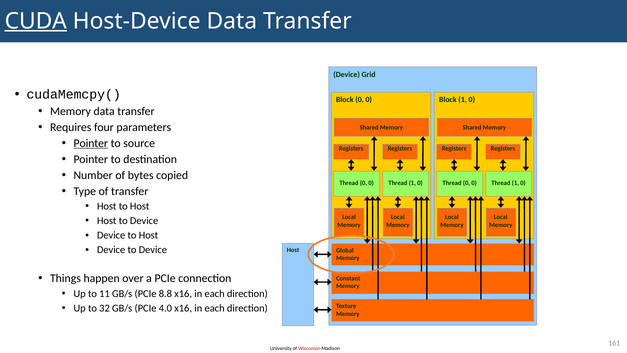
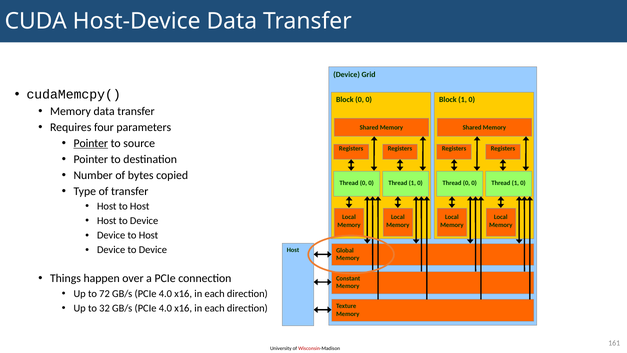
CUDA underline: present -> none
11: 11 -> 72
8.8 at (165, 293): 8.8 -> 4.0
